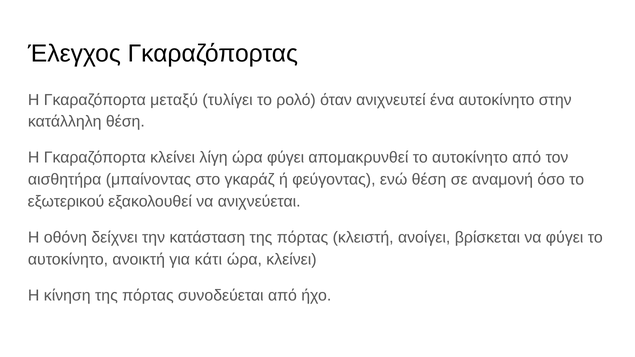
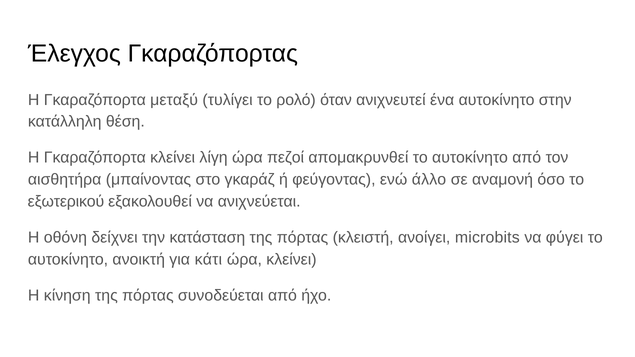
ώρα φύγει: φύγει -> πεζοί
ενώ θέση: θέση -> άλλο
βρίσκεται: βρίσκεται -> microbits
